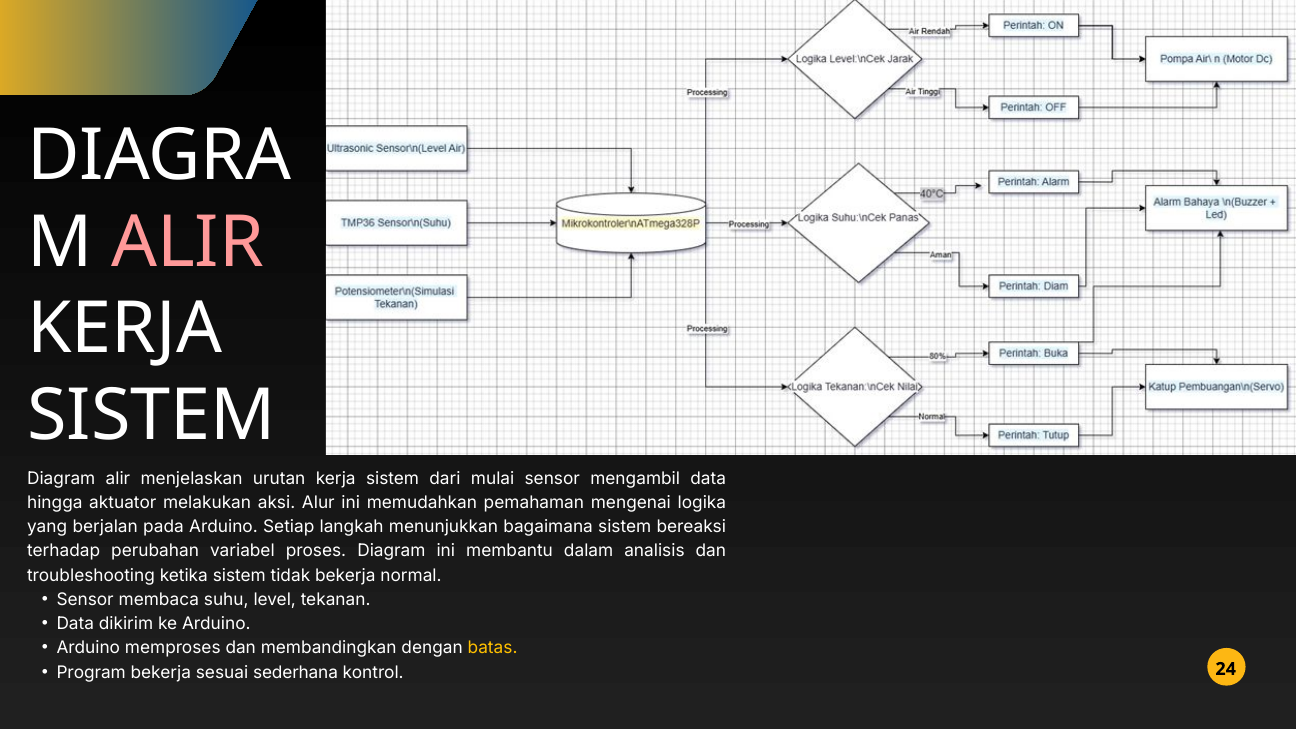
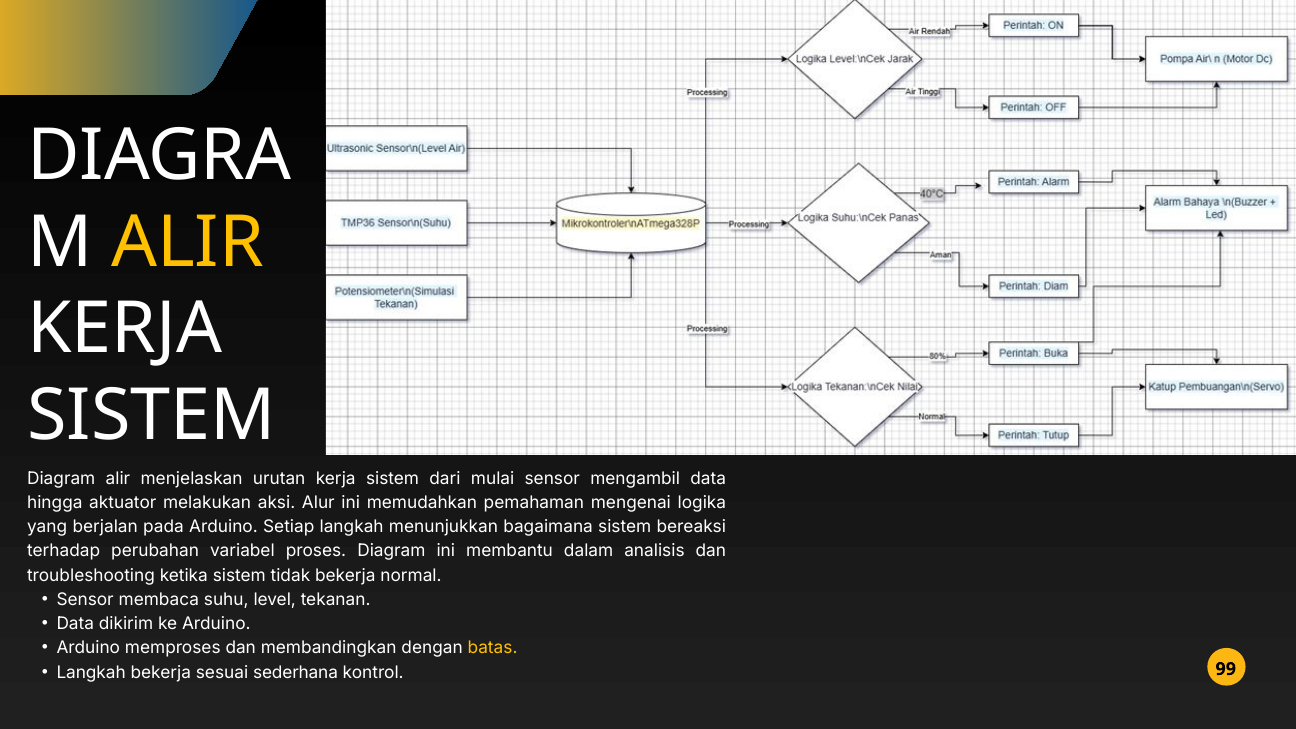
ALIR at (187, 242) colour: pink -> yellow
Program at (91, 672): Program -> Langkah
24: 24 -> 99
